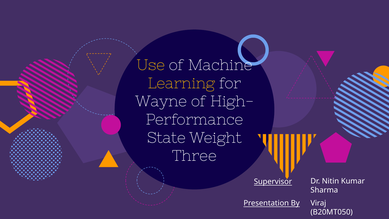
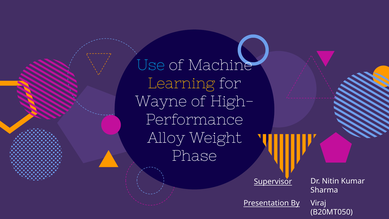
Use colour: yellow -> light blue
State: State -> Alloy
Three: Three -> Phase
